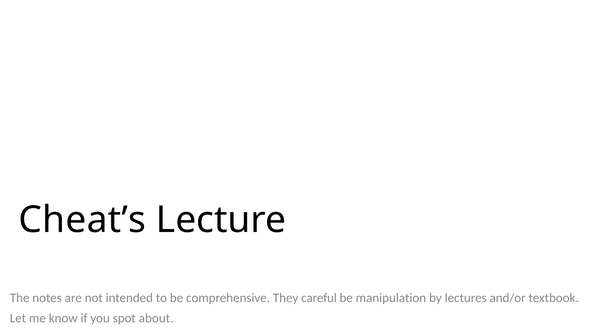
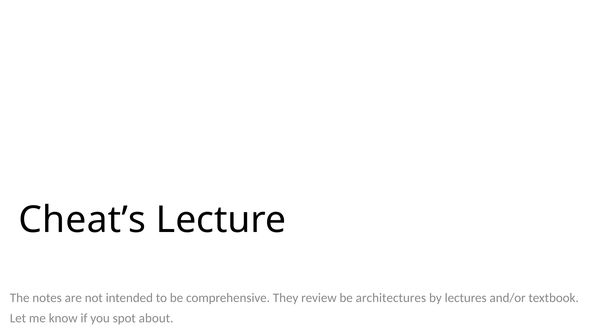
careful: careful -> review
manipulation: manipulation -> architectures
